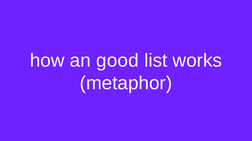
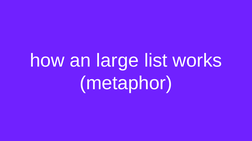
good: good -> large
